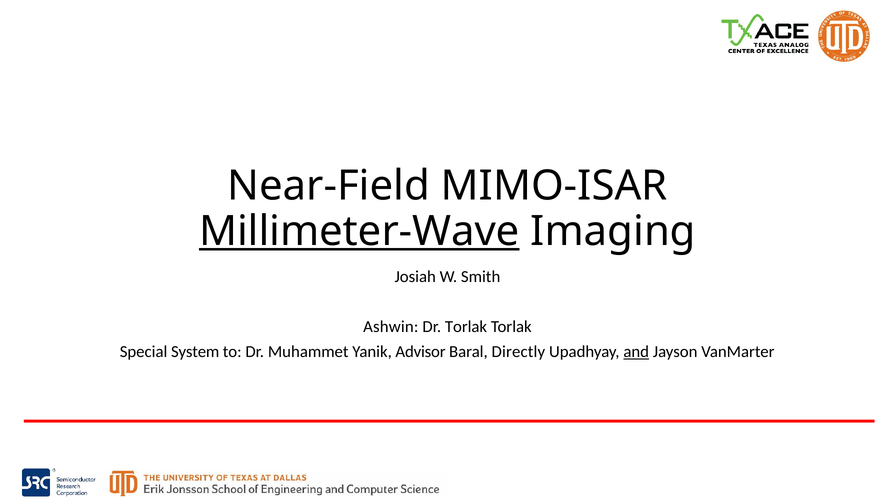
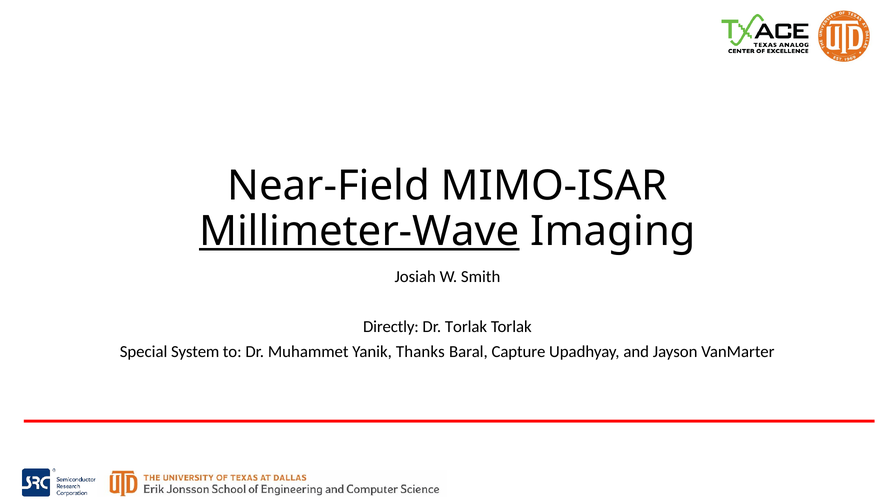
Ashwin: Ashwin -> Directly
Advisor: Advisor -> Thanks
Directly: Directly -> Capture
and underline: present -> none
